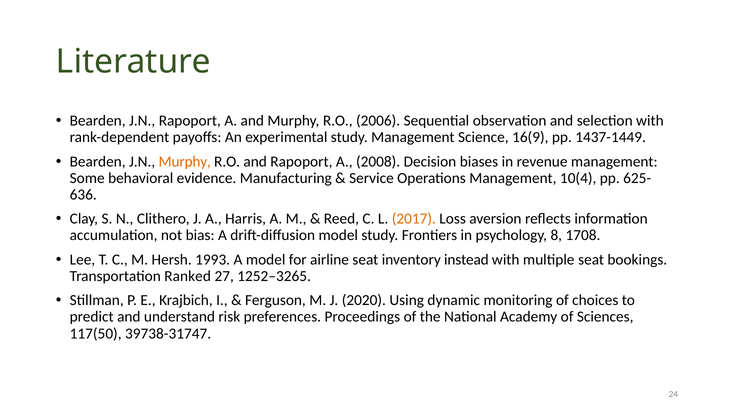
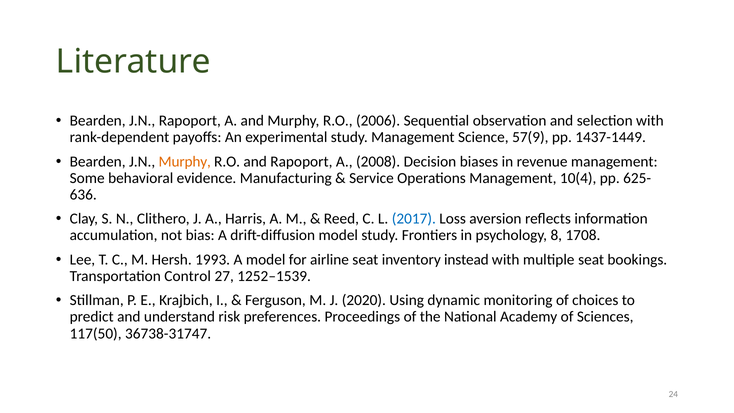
16(9: 16(9 -> 57(9
2017 colour: orange -> blue
Ranked: Ranked -> Control
1252–3265: 1252–3265 -> 1252–1539
39738-31747: 39738-31747 -> 36738-31747
